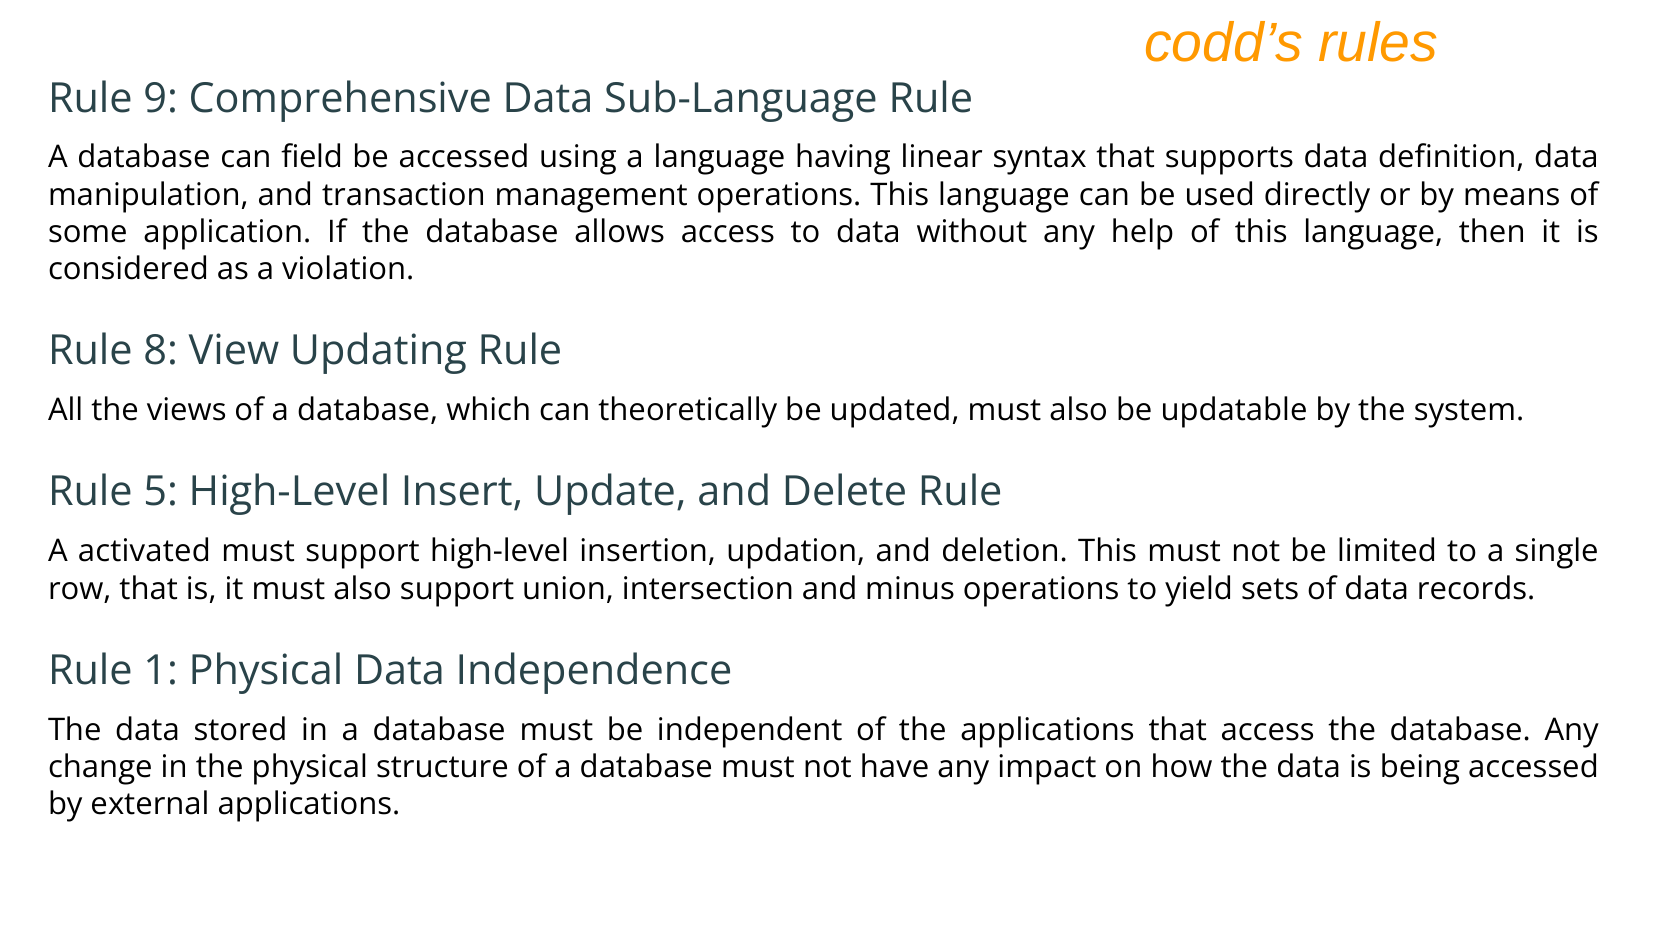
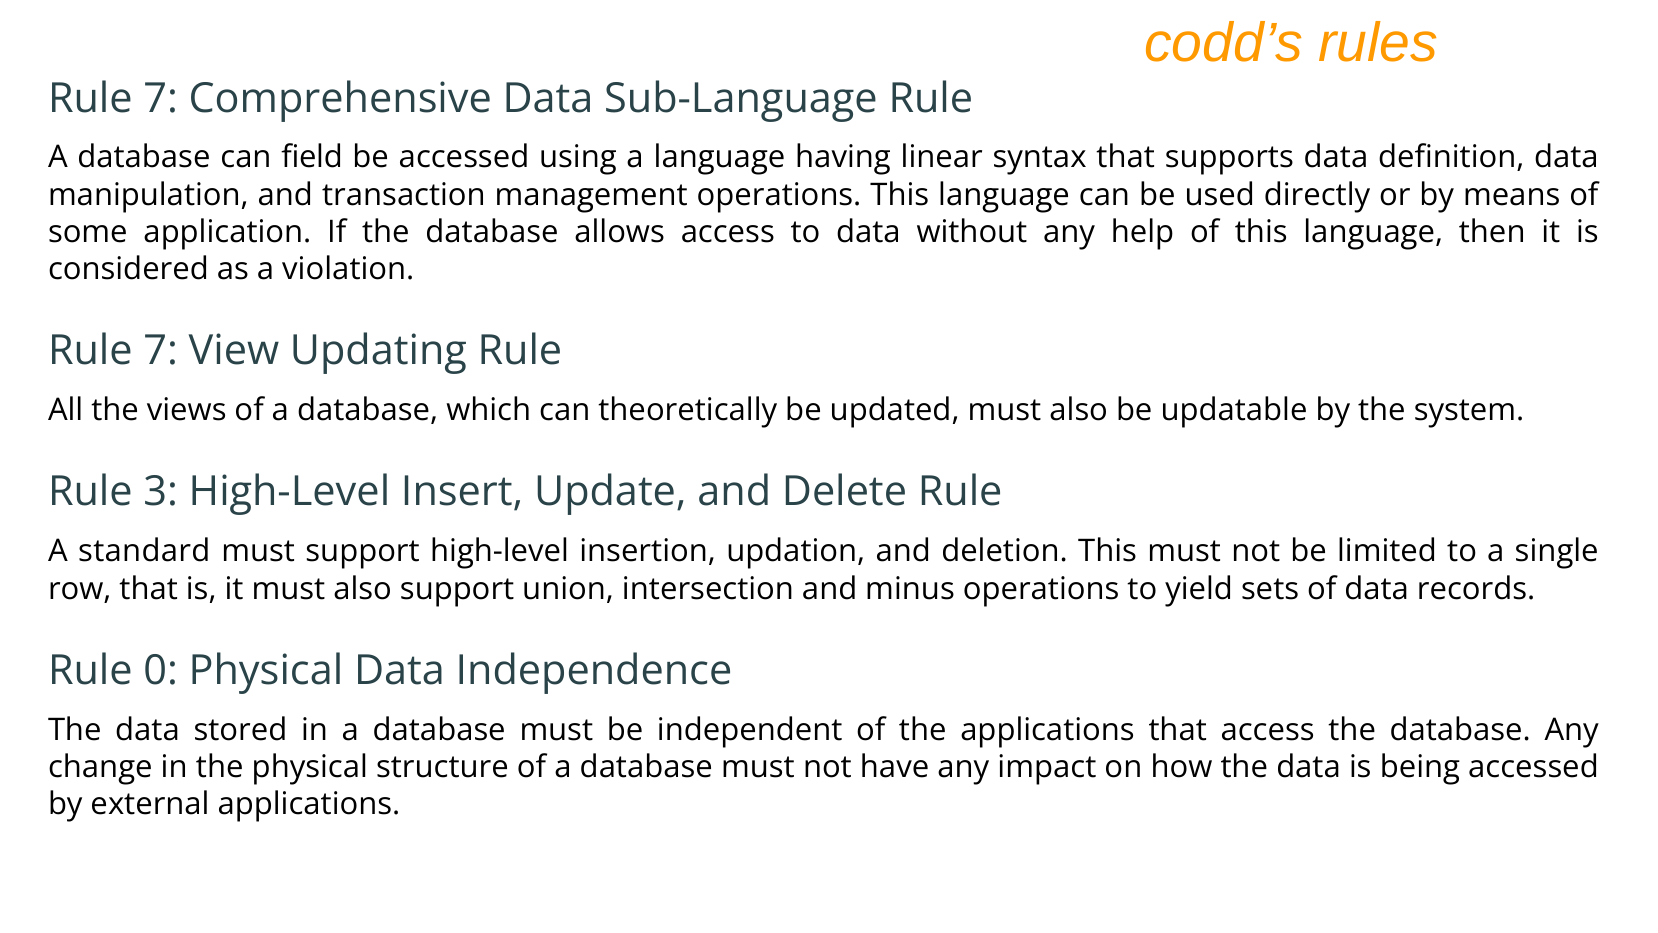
9 at (161, 98): 9 -> 7
8 at (161, 351): 8 -> 7
5: 5 -> 3
activated: activated -> standard
1: 1 -> 0
